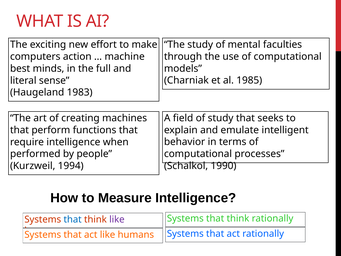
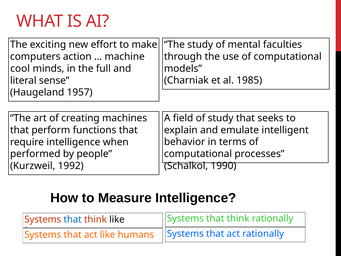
best: best -> cool
1983: 1983 -> 1957
1994: 1994 -> 1992
like at (117, 219) colour: purple -> black
